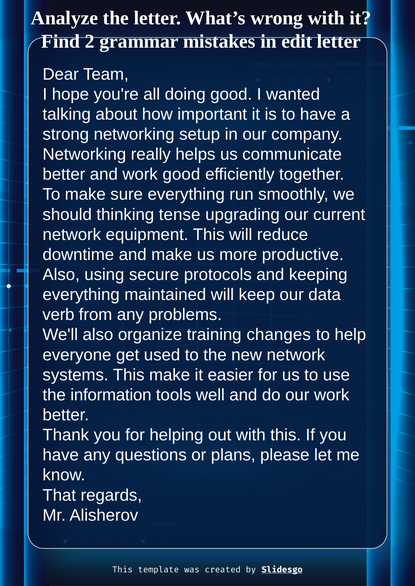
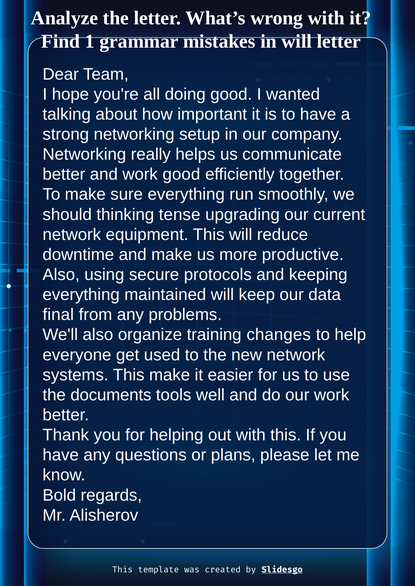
2: 2 -> 1
in edit: edit -> will
verb: verb -> final
information: information -> documents
That: That -> Bold
